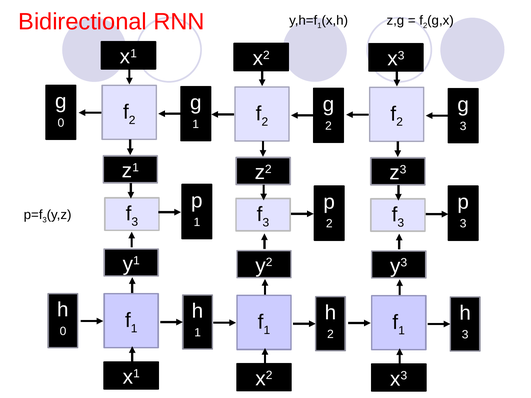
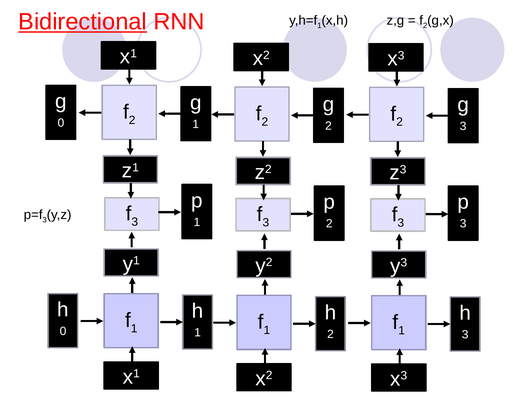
Bidirectional underline: none -> present
